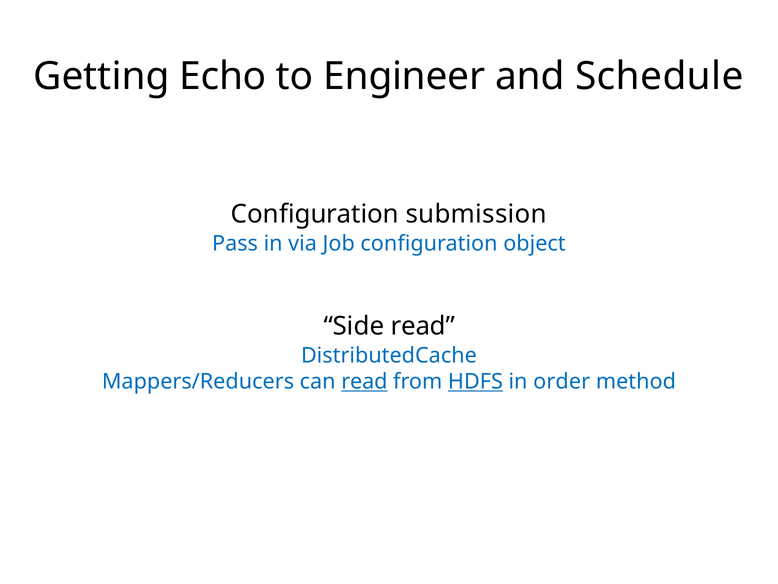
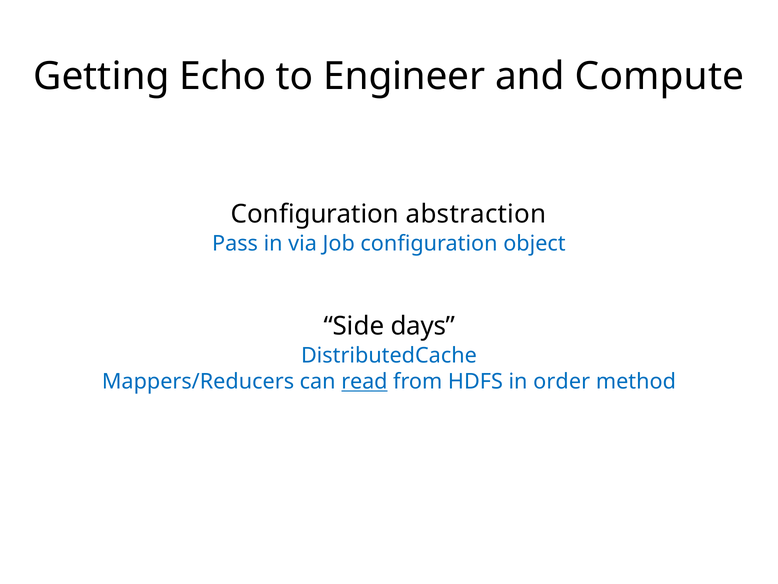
Schedule: Schedule -> Compute
submission: submission -> abstraction
Side read: read -> days
HDFS underline: present -> none
